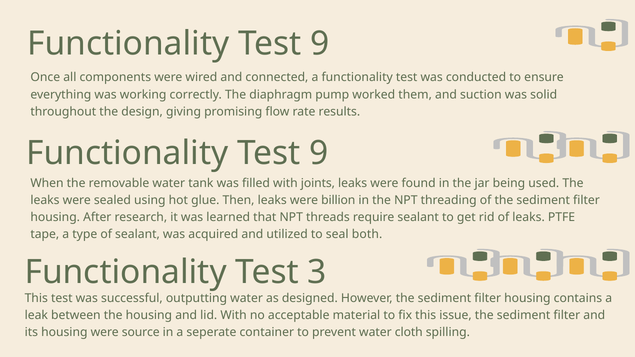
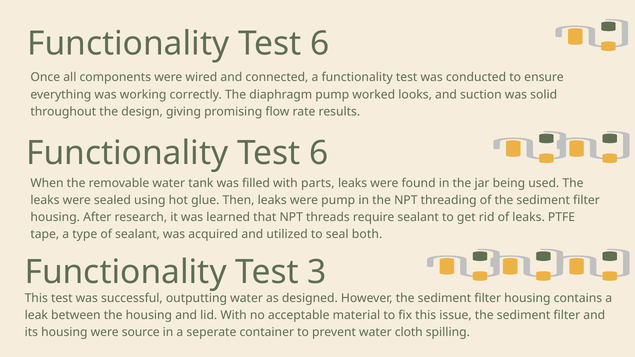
9 at (320, 44): 9 -> 6
them: them -> looks
9 at (319, 153): 9 -> 6
joints: joints -> parts
were billion: billion -> pump
